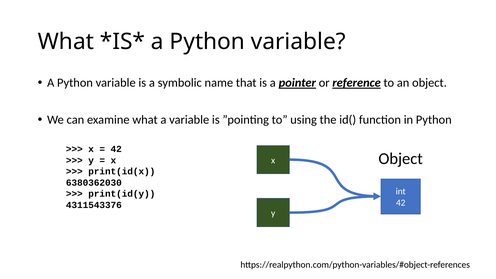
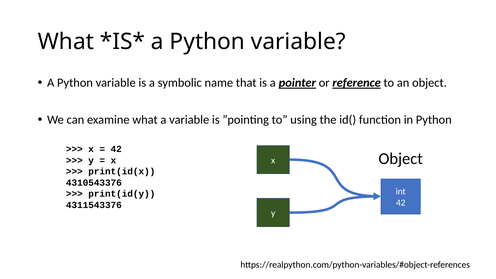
6380362030: 6380362030 -> 4310543376
